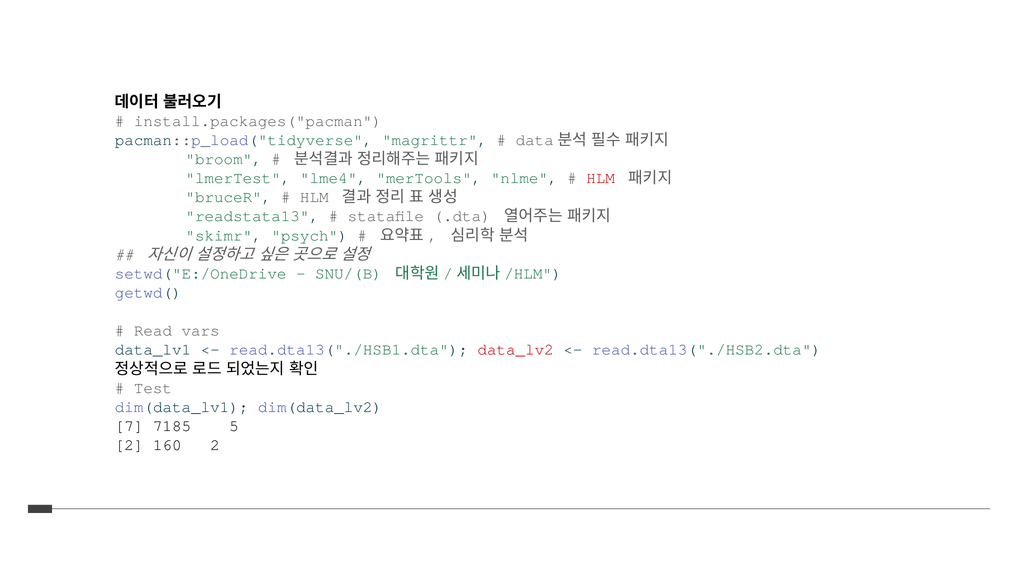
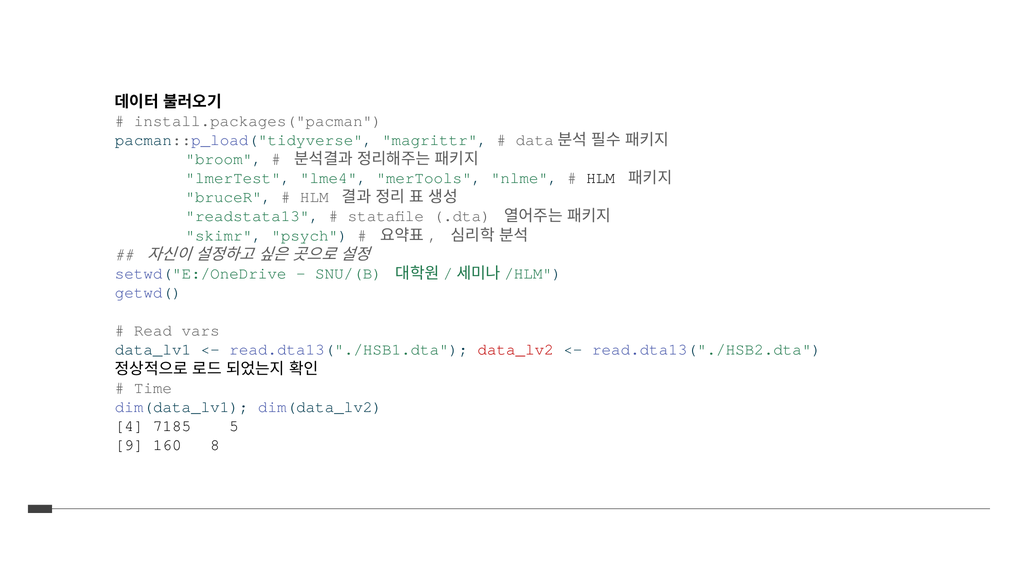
HLM at (601, 178) colour: red -> black
Test: Test -> Time
7: 7 -> 4
2 at (129, 446): 2 -> 9
160 2: 2 -> 8
